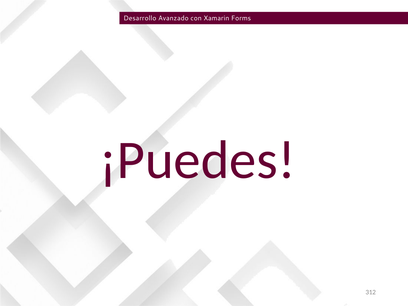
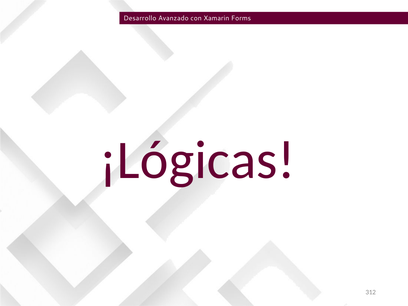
¡Puedes: ¡Puedes -> ¡Lógicas
